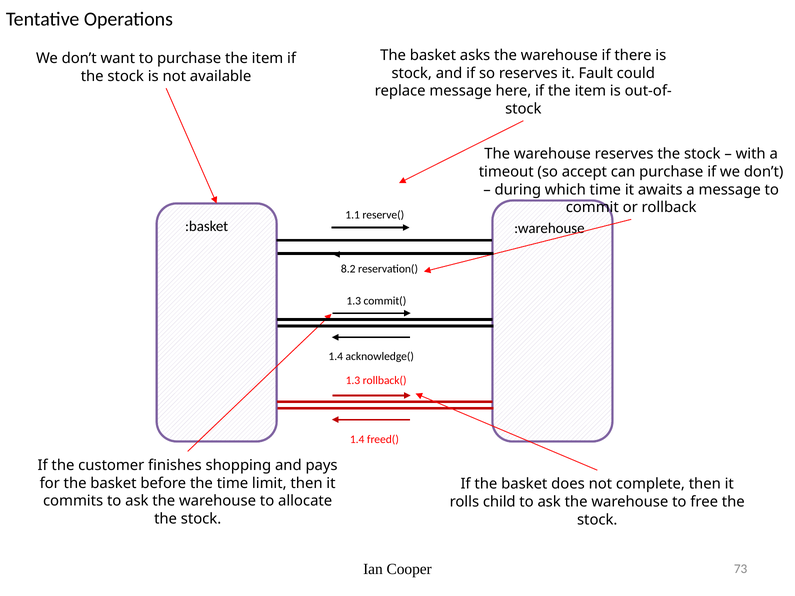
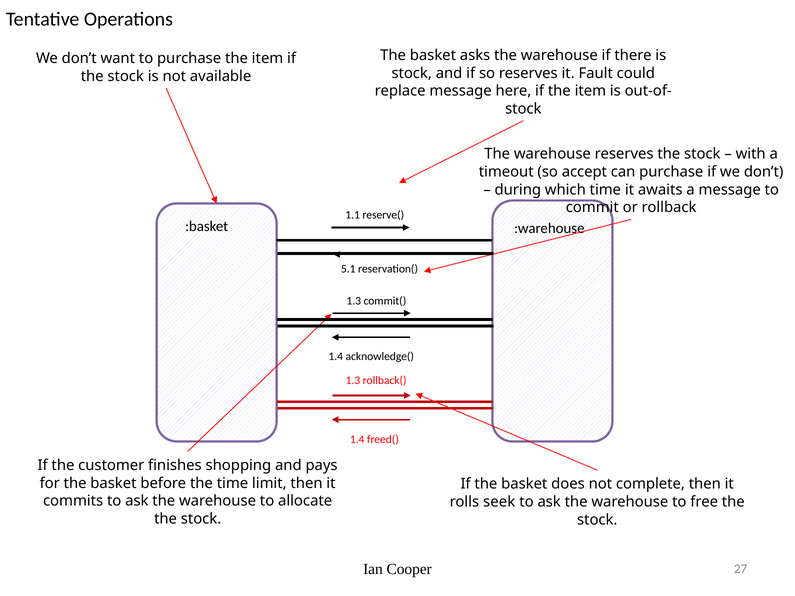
8.2: 8.2 -> 5.1
child: child -> seek
73: 73 -> 27
